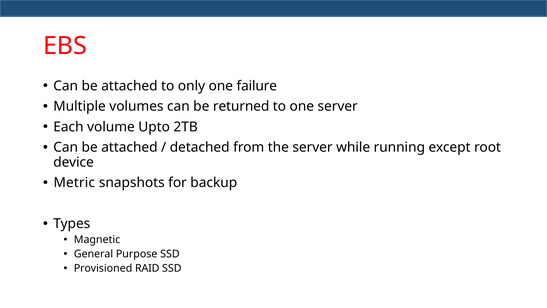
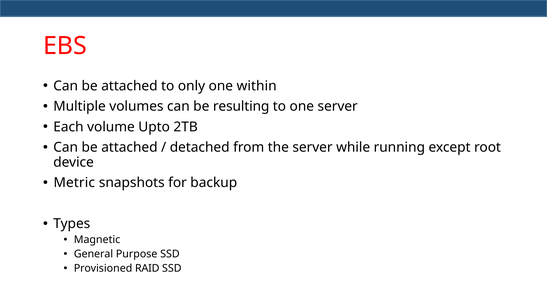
failure: failure -> within
returned: returned -> resulting
